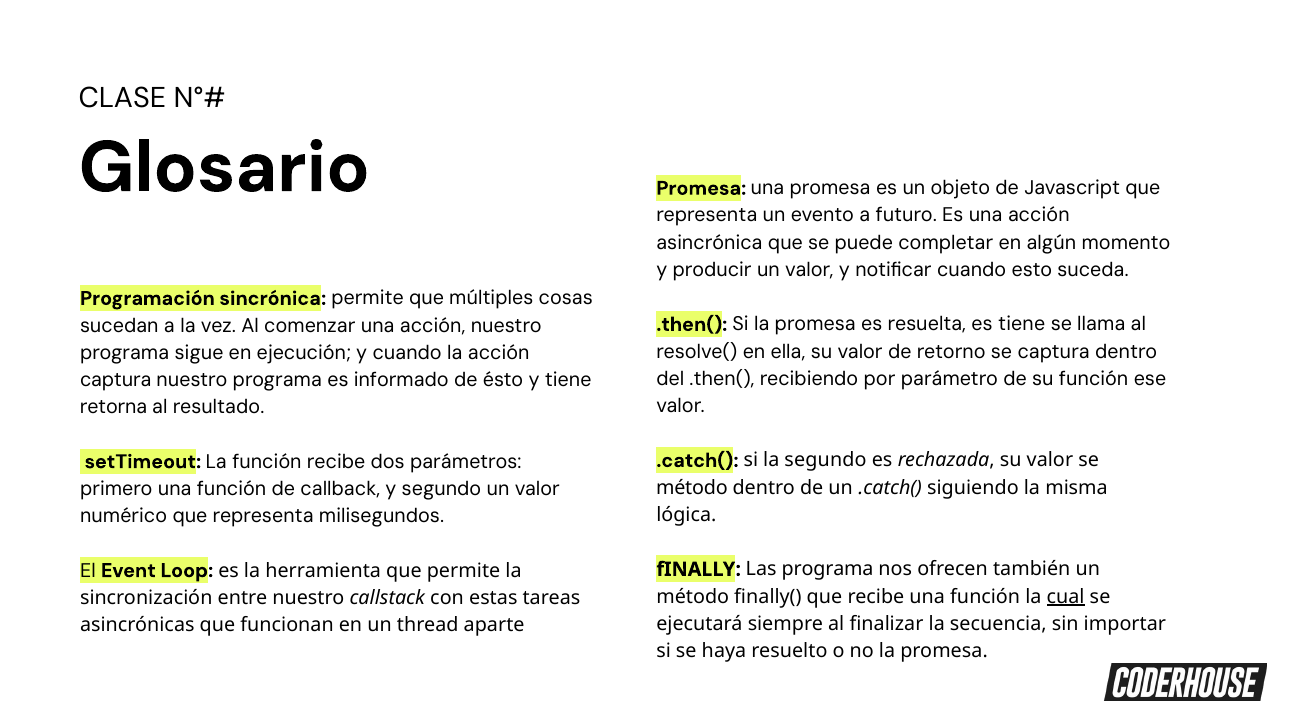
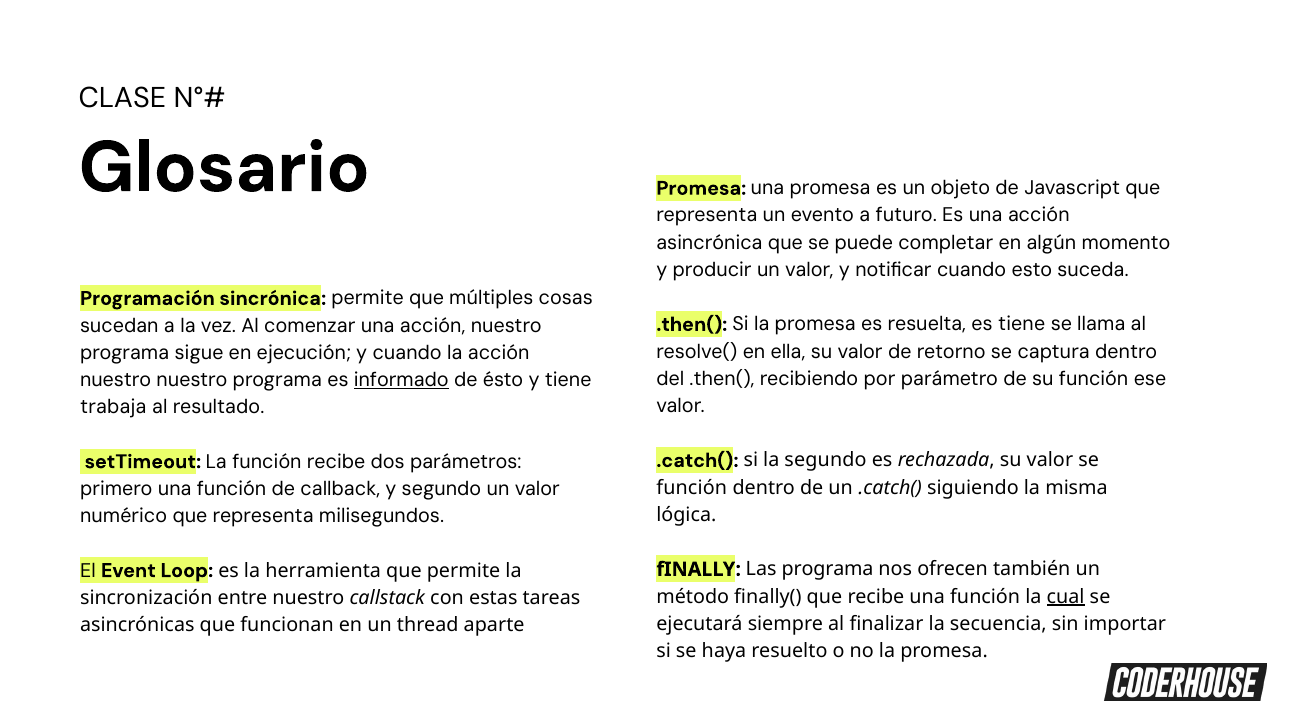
captura at (116, 380): captura -> nuestro
informado underline: none -> present
retorna: retorna -> trabaja
método at (692, 488): método -> función
